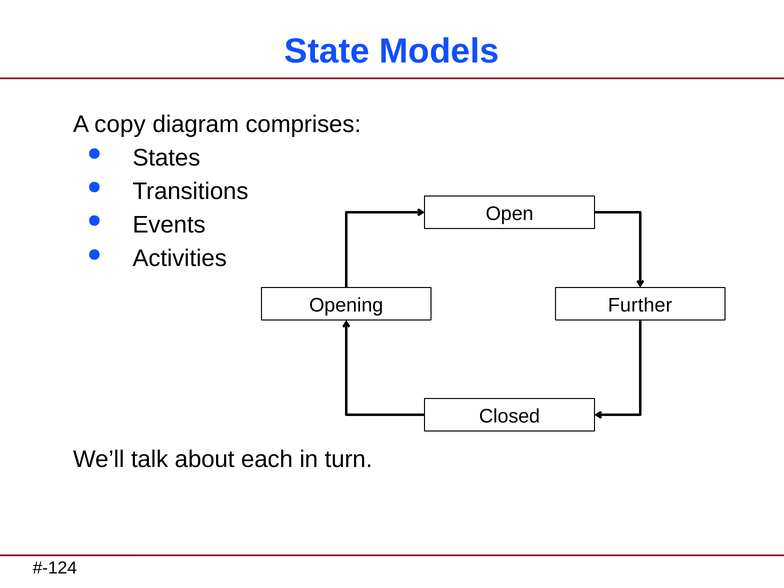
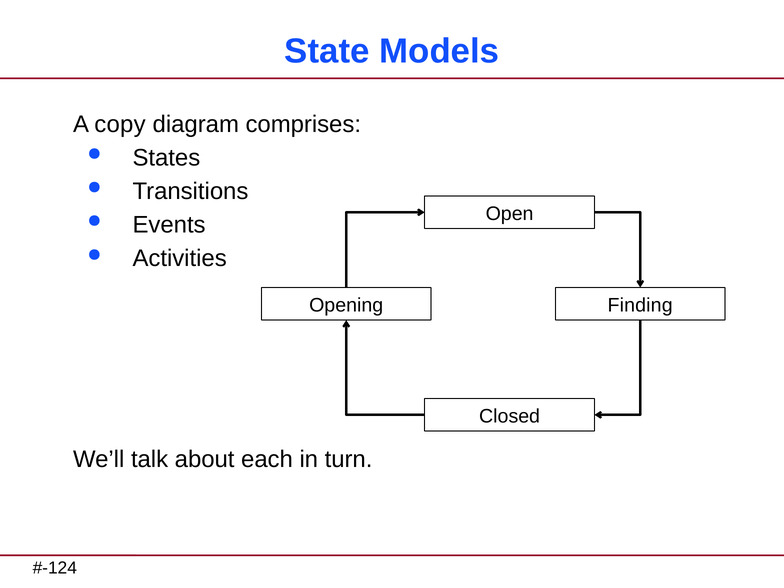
Further: Further -> Finding
